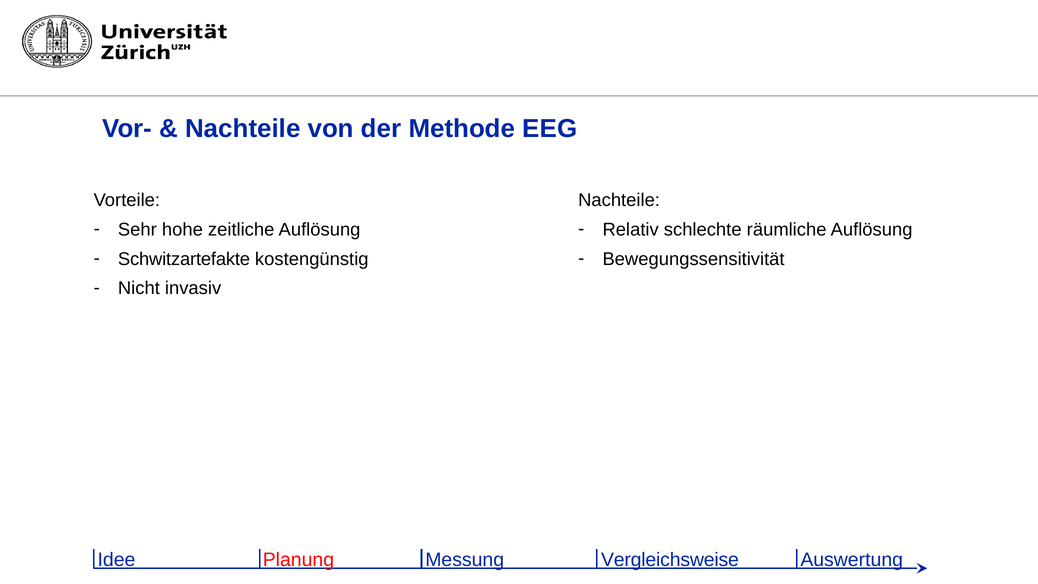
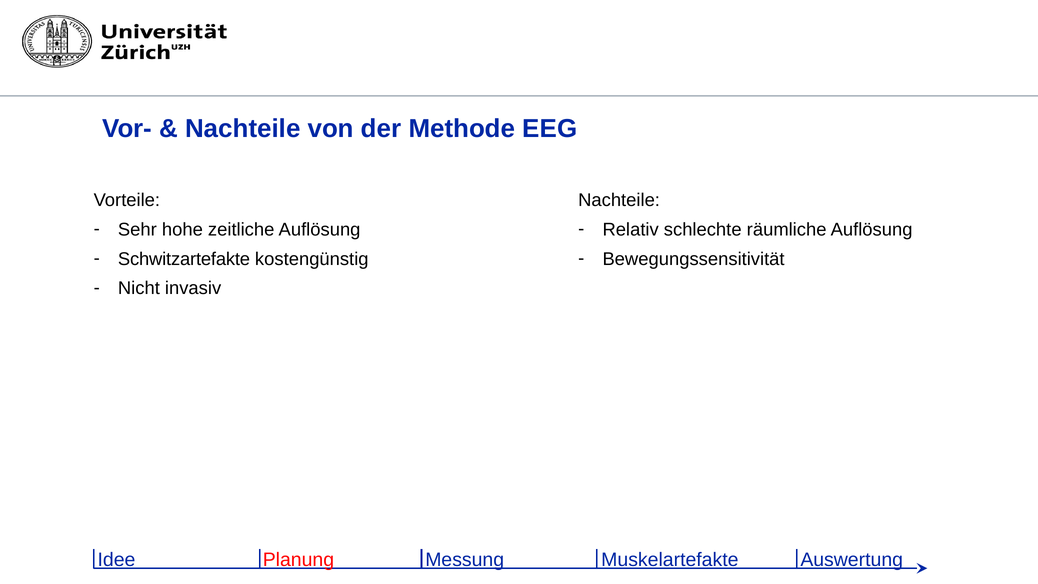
Vergleichsweise: Vergleichsweise -> Muskelartefakte
